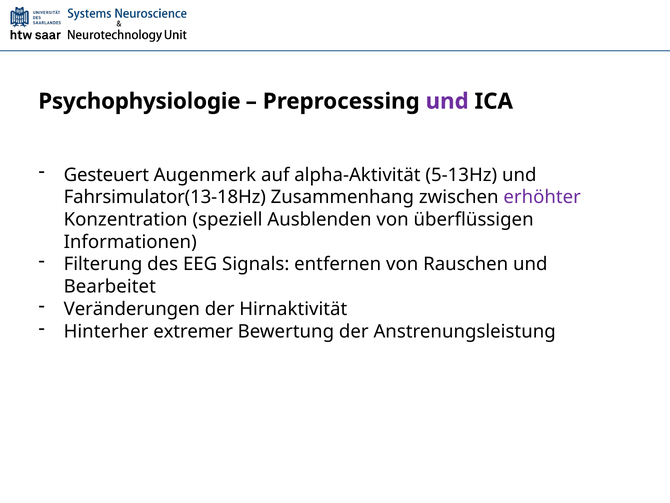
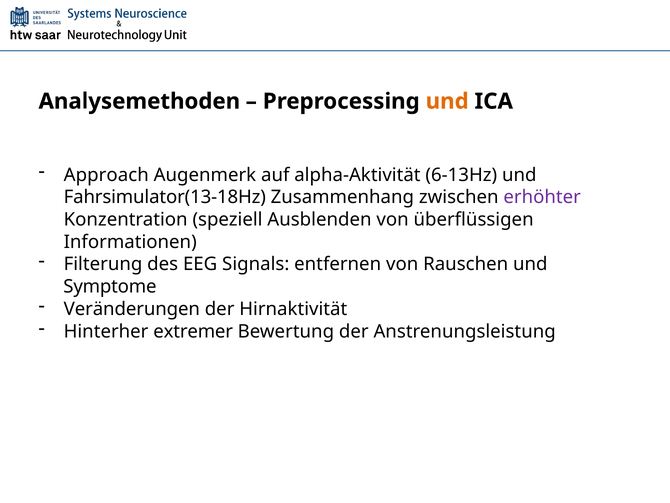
Psychophysiologie: Psychophysiologie -> Analysemethoden
und at (447, 101) colour: purple -> orange
Gesteuert: Gesteuert -> Approach
5-13Hz: 5-13Hz -> 6-13Hz
Bearbeitet: Bearbeitet -> Symptome
